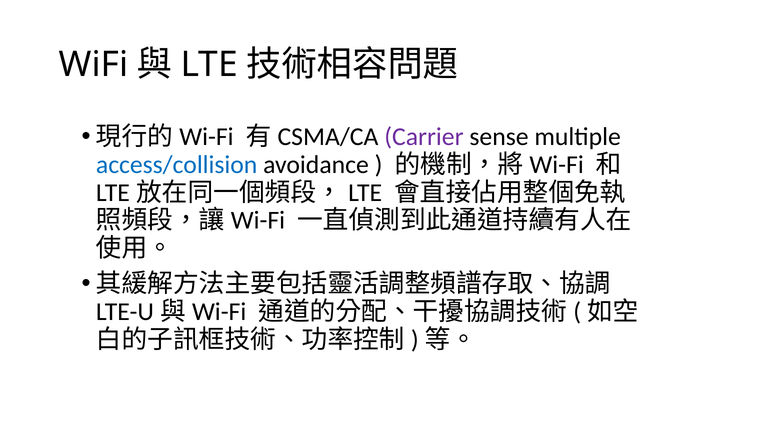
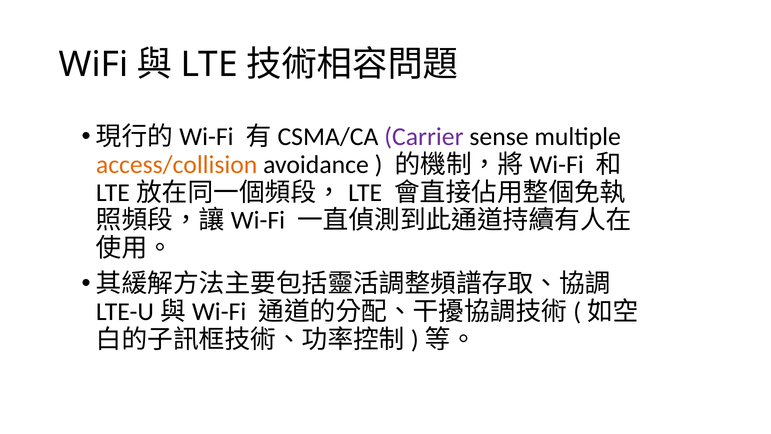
access/collision colour: blue -> orange
